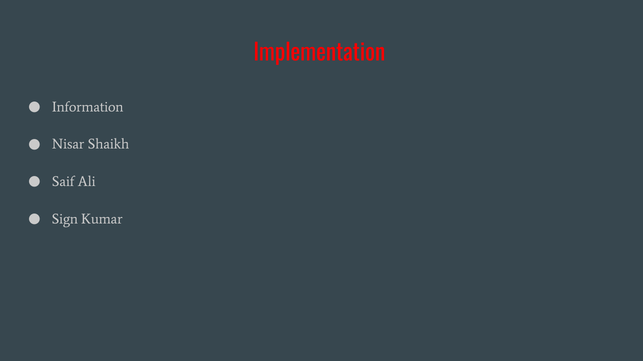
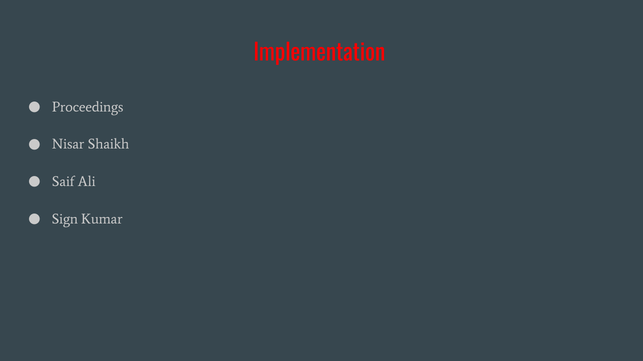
Information: Information -> Proceedings
